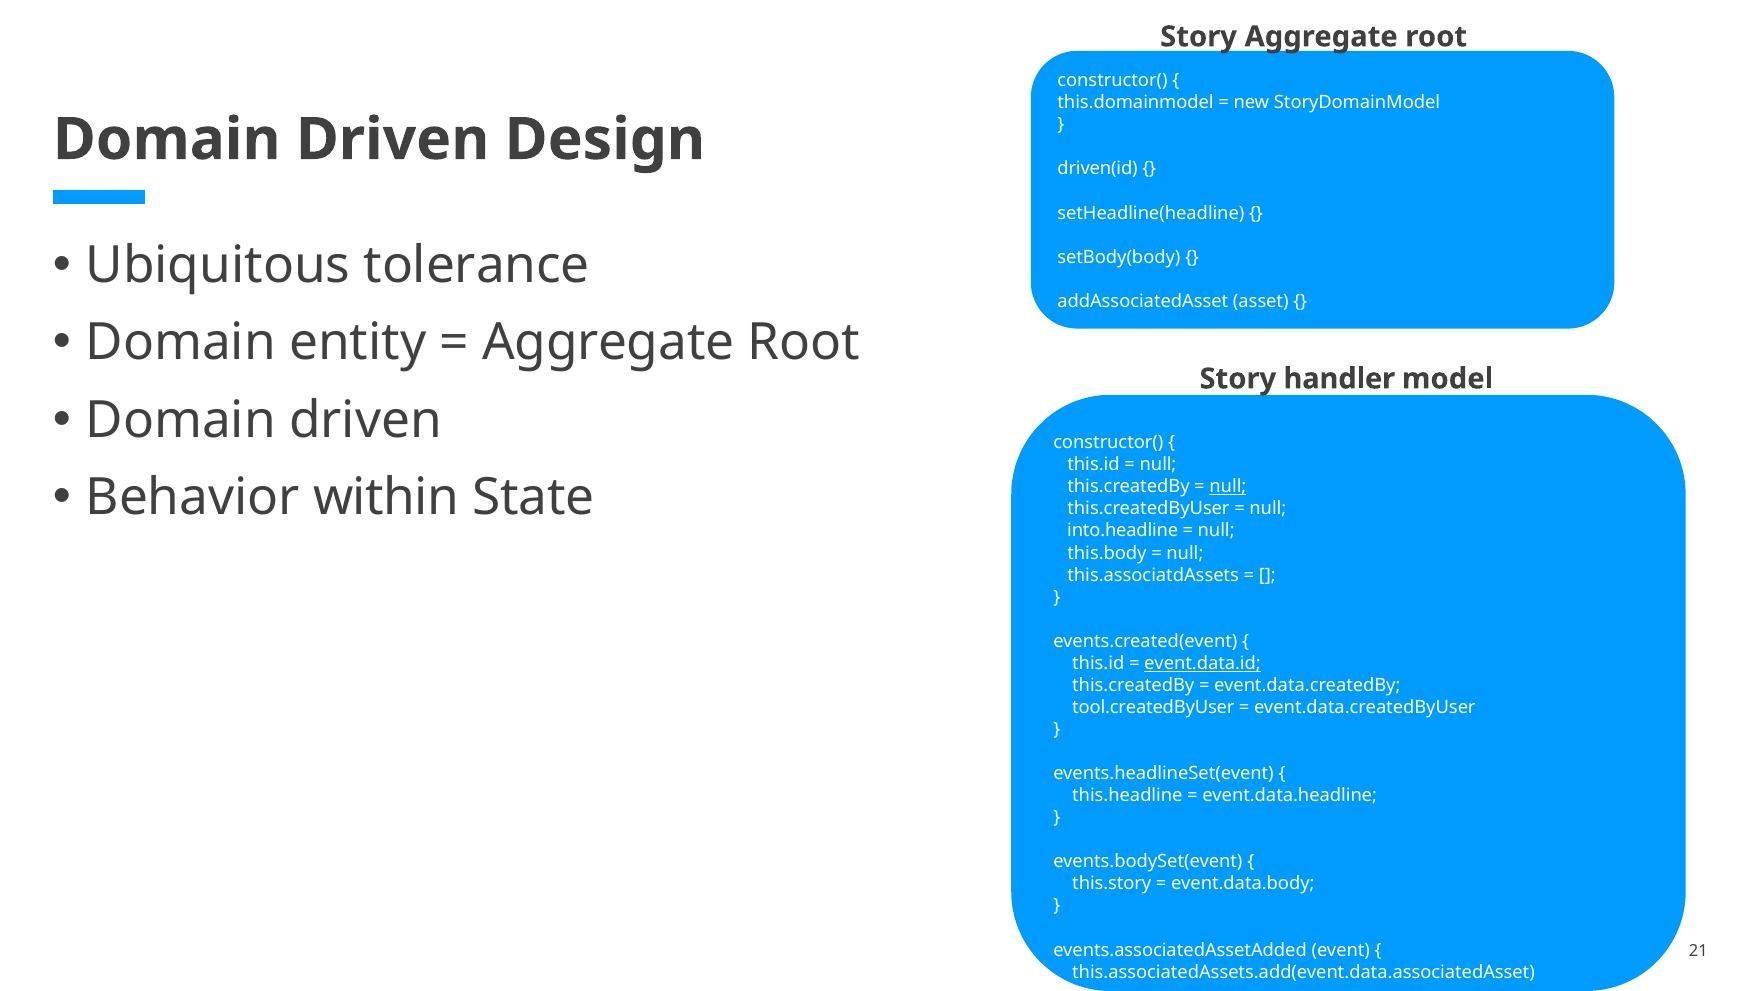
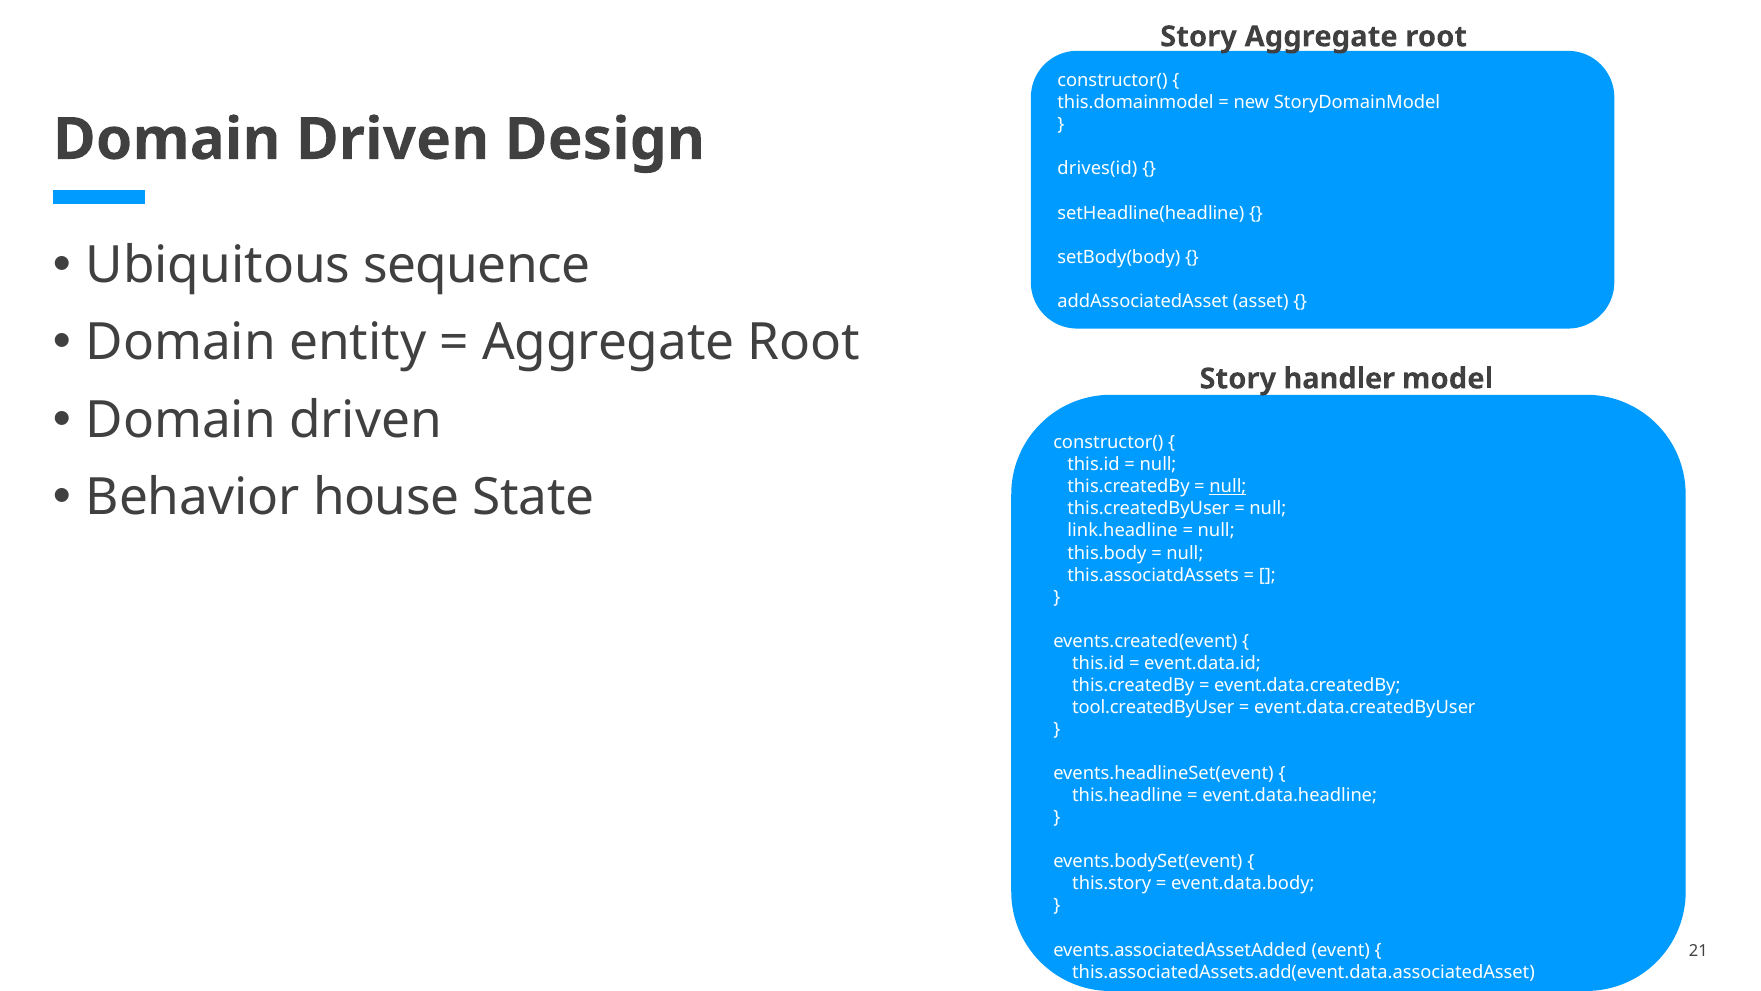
driven(id: driven(id -> drives(id
tolerance: tolerance -> sequence
within: within -> house
into.headline: into.headline -> link.headline
event.data.id underline: present -> none
